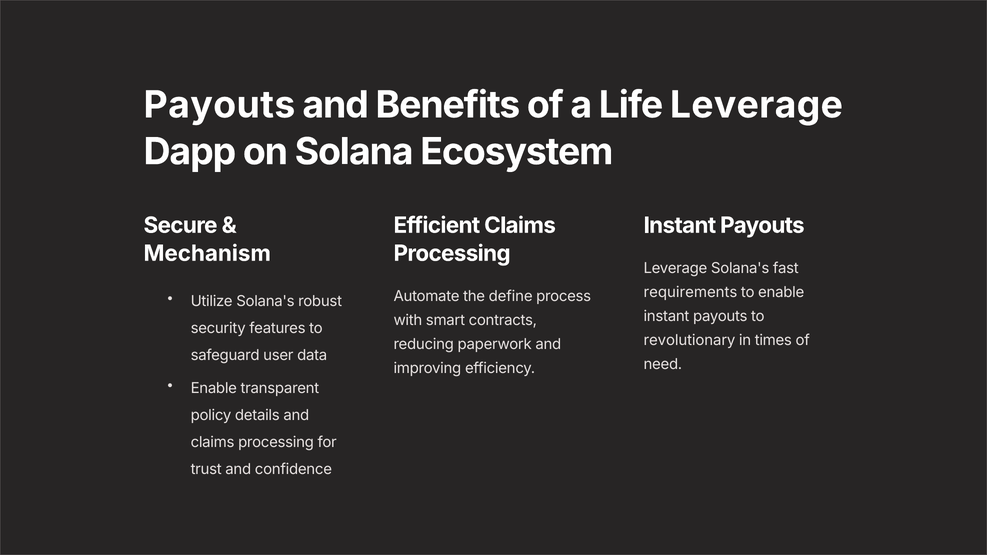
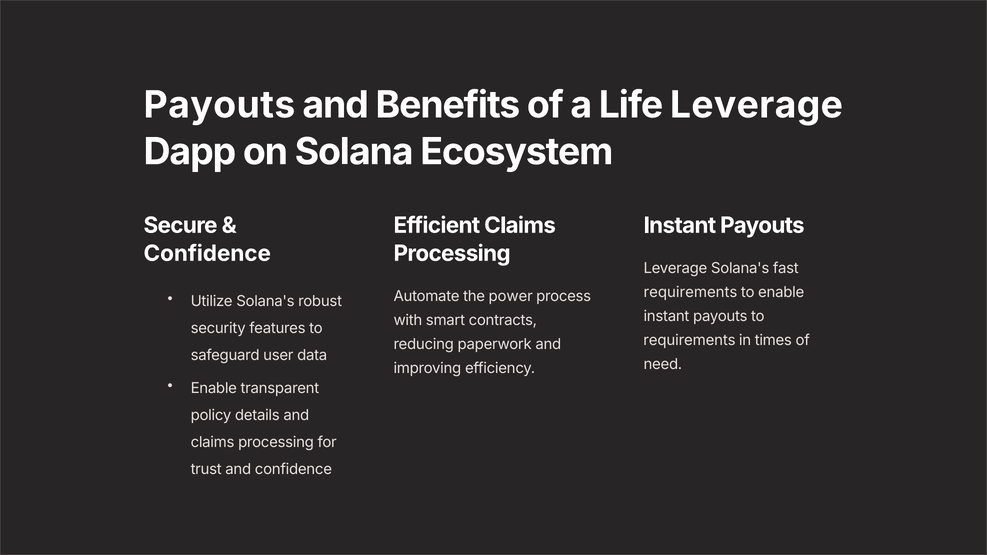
Mechanism at (207, 254): Mechanism -> Confidence
define: define -> power
revolutionary at (689, 340): revolutionary -> requirements
